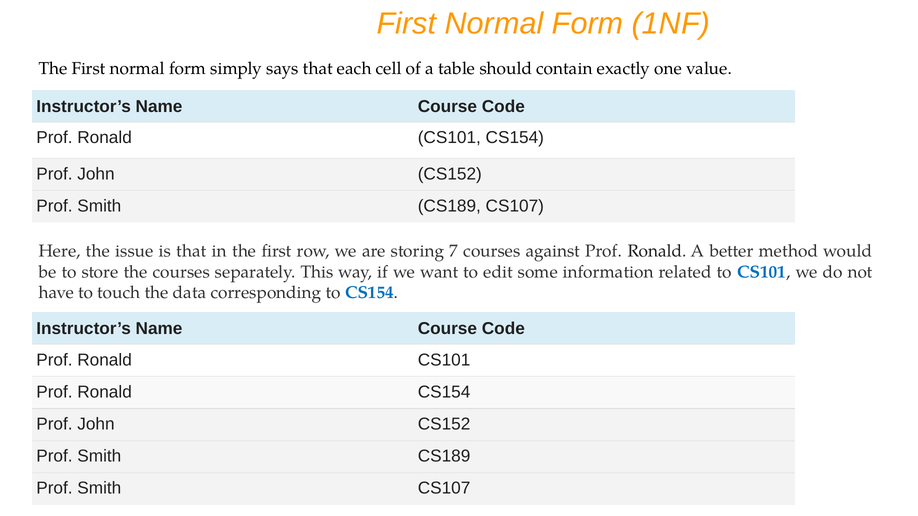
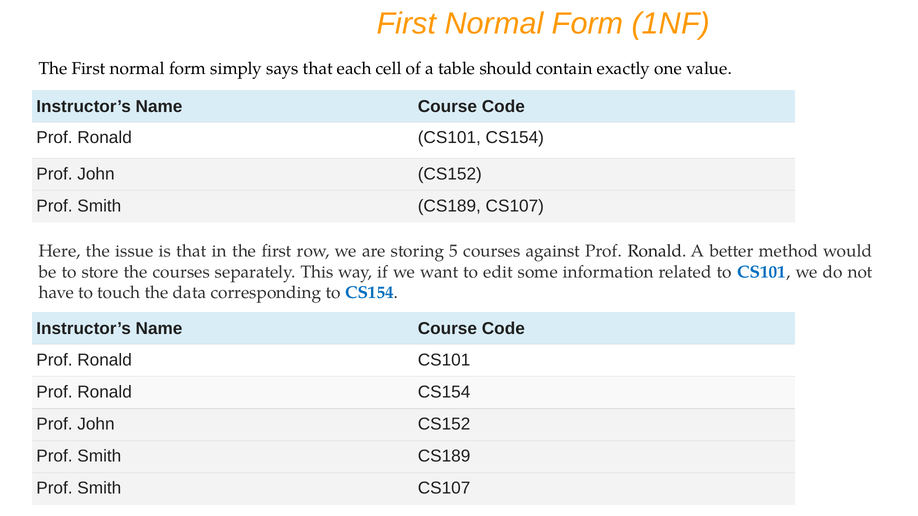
7: 7 -> 5
